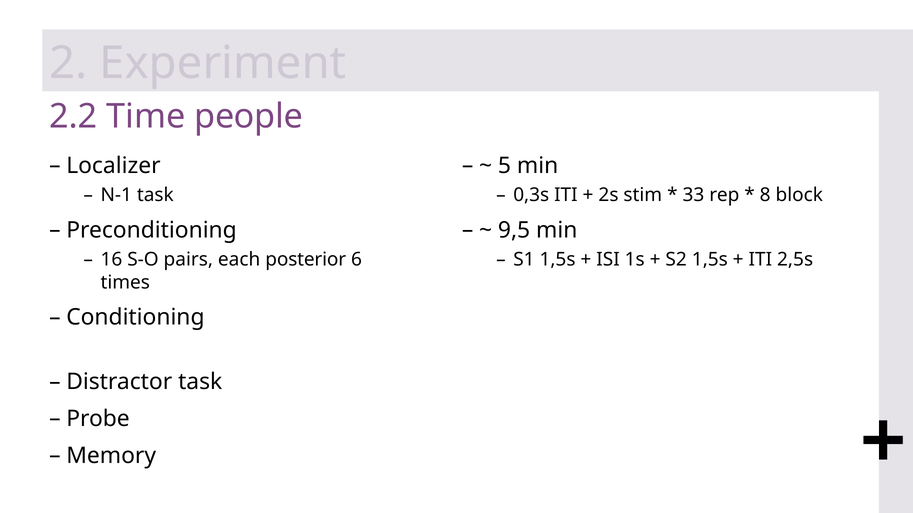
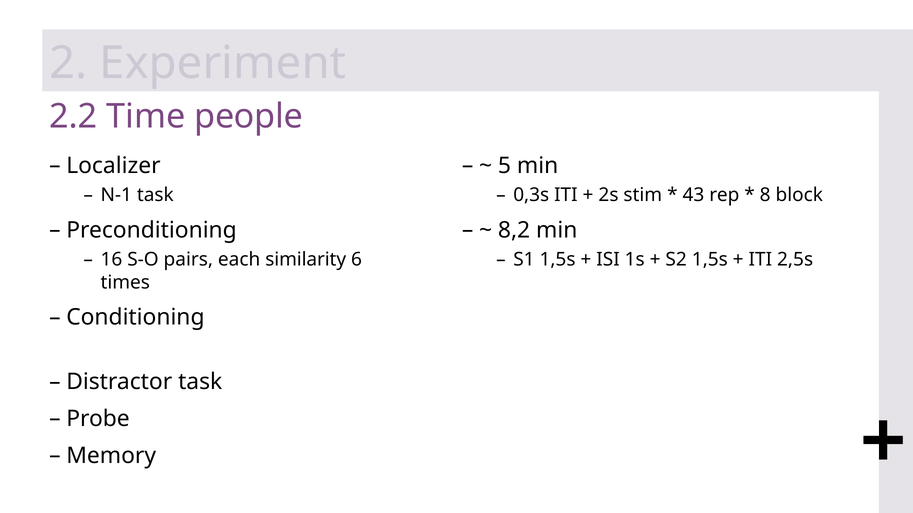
33: 33 -> 43
9,5: 9,5 -> 8,2
posterior: posterior -> similarity
